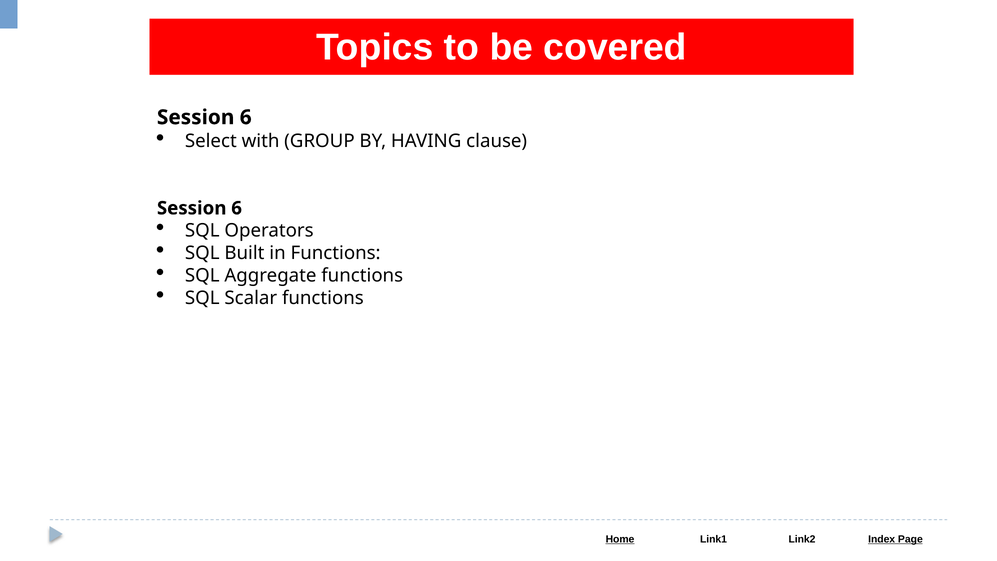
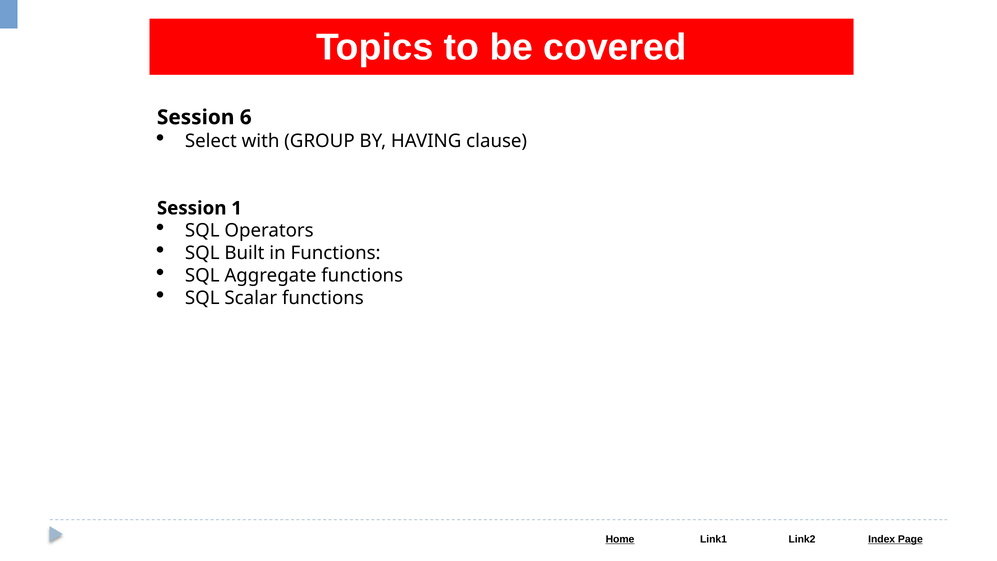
6 at (237, 208): 6 -> 1
